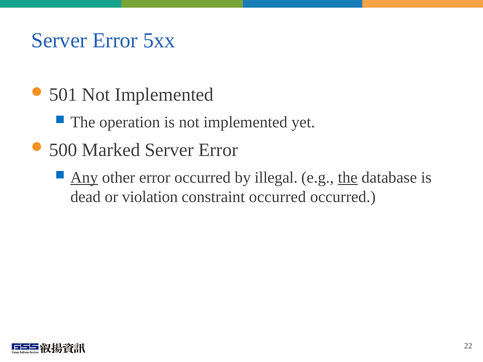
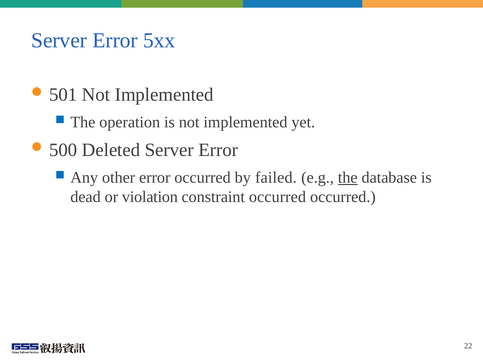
Marked: Marked -> Deleted
Any underline: present -> none
illegal: illegal -> failed
